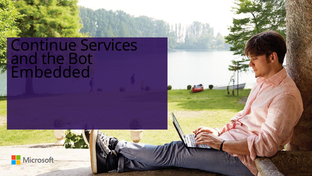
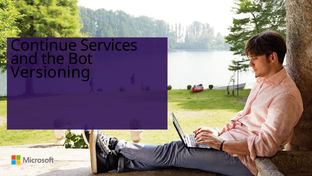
Embedded: Embedded -> Versioning
